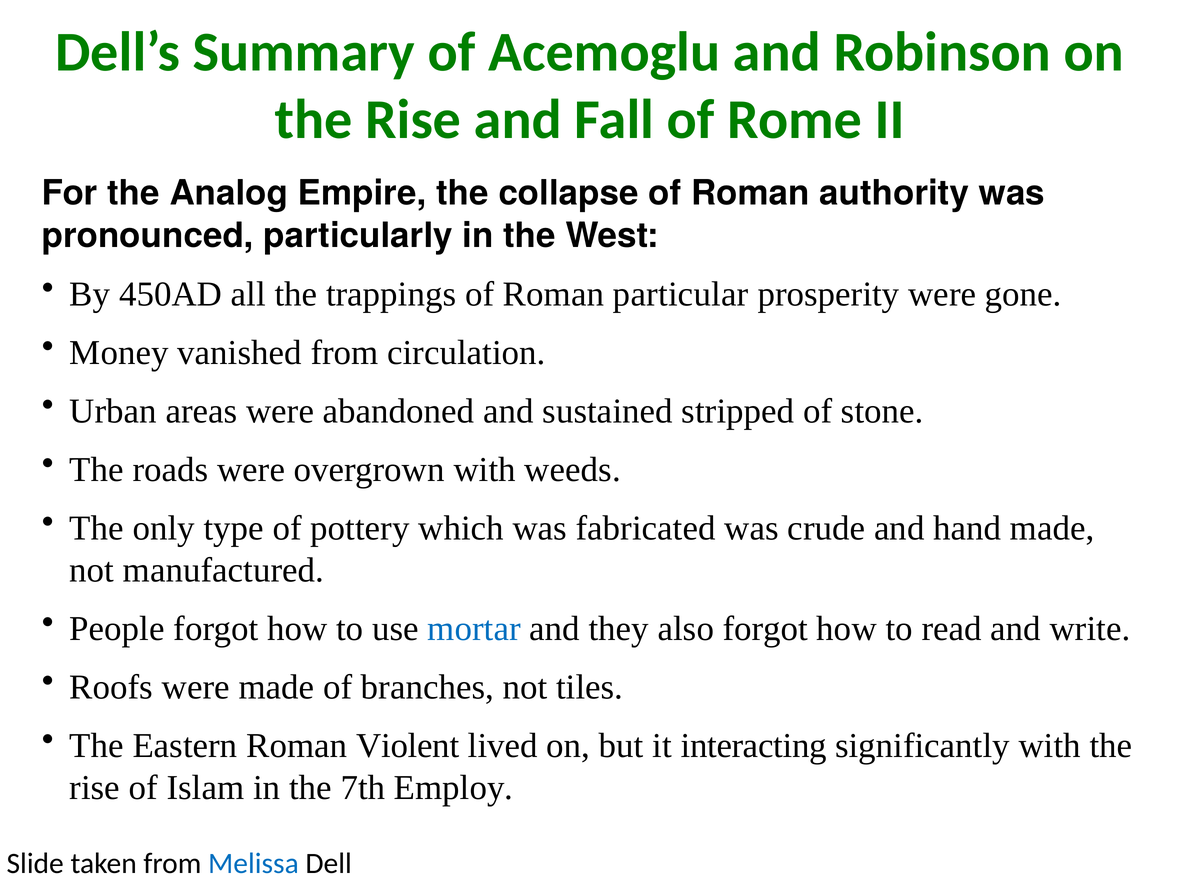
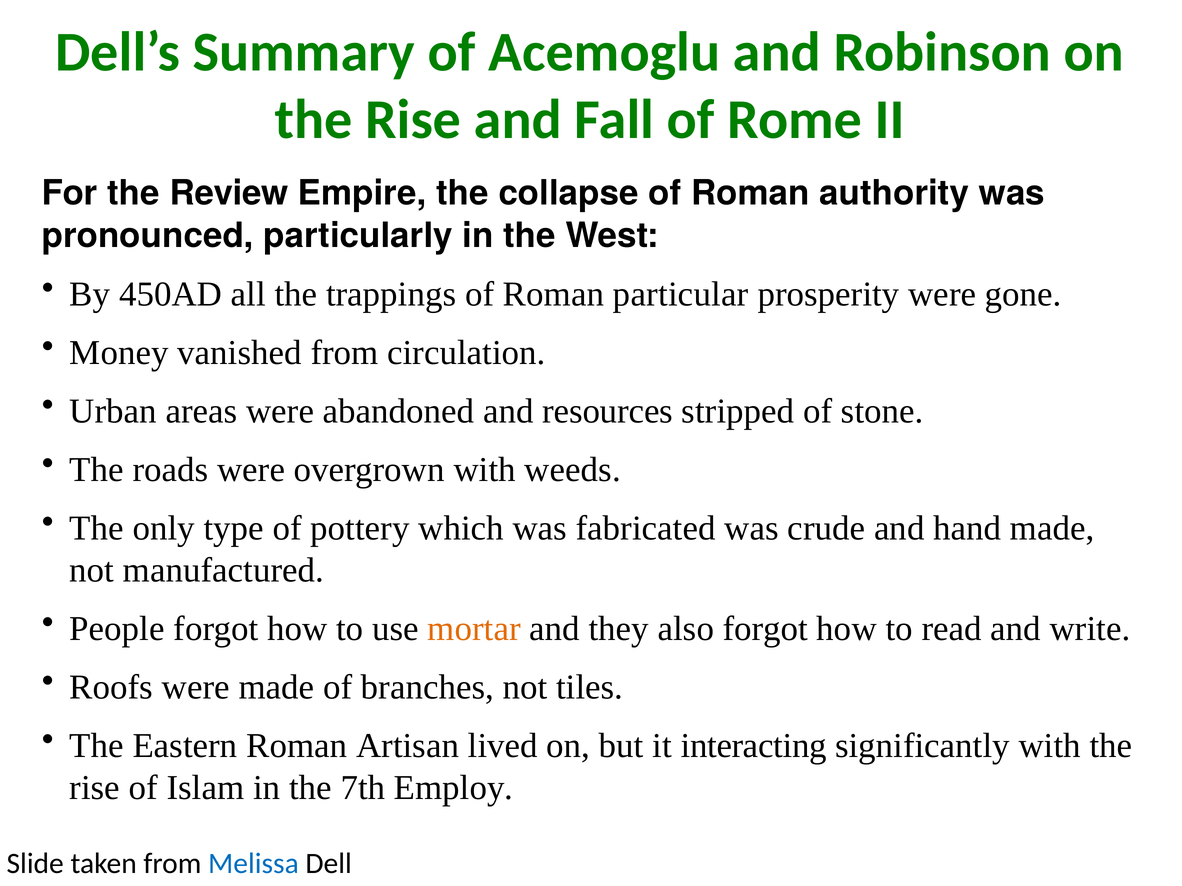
Analog: Analog -> Review
sustained: sustained -> resources
mortar colour: blue -> orange
Violent: Violent -> Artisan
